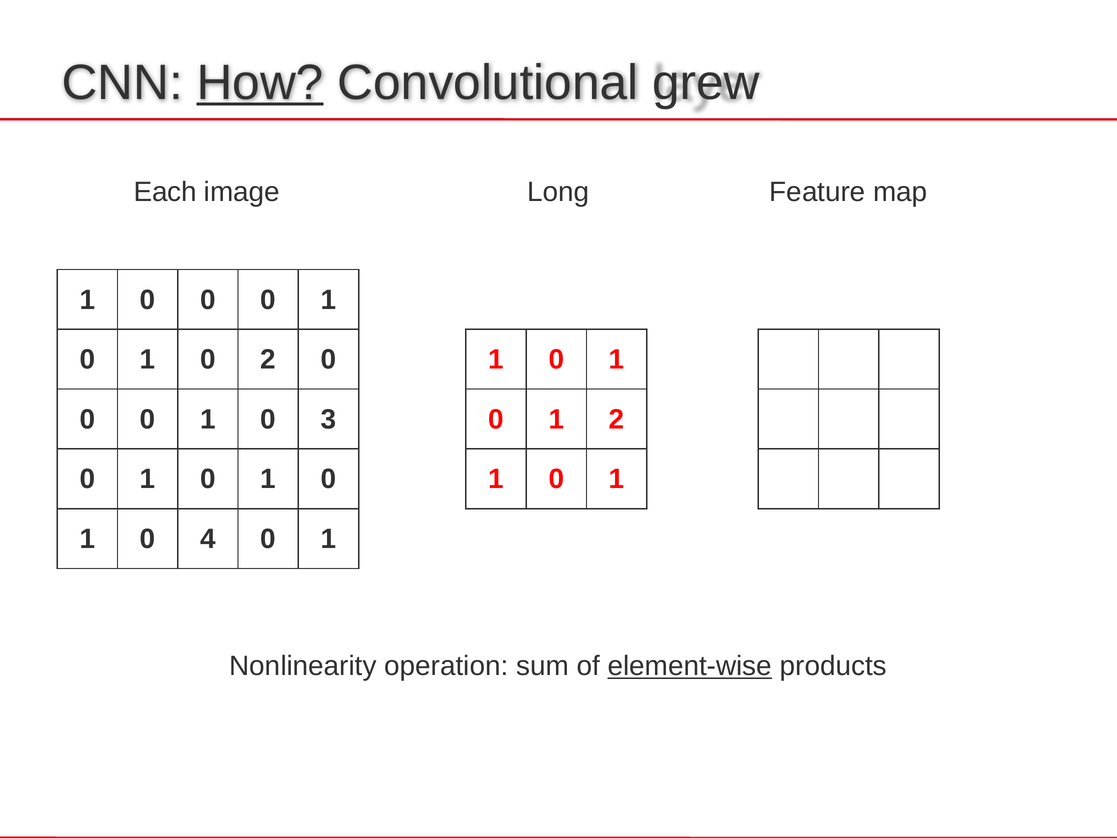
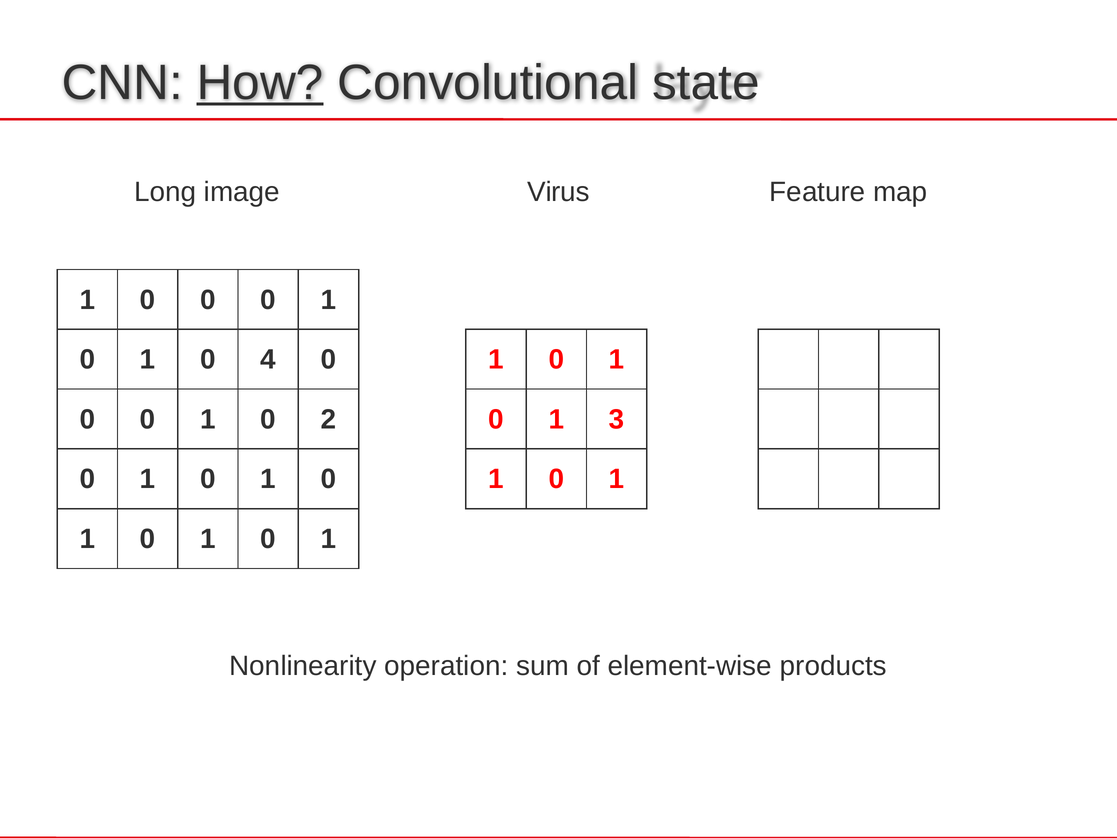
grew: grew -> state
Each: Each -> Long
Long: Long -> Virus
0 2: 2 -> 4
3: 3 -> 2
1 2: 2 -> 3
4 at (208, 539): 4 -> 1
element-wise underline: present -> none
